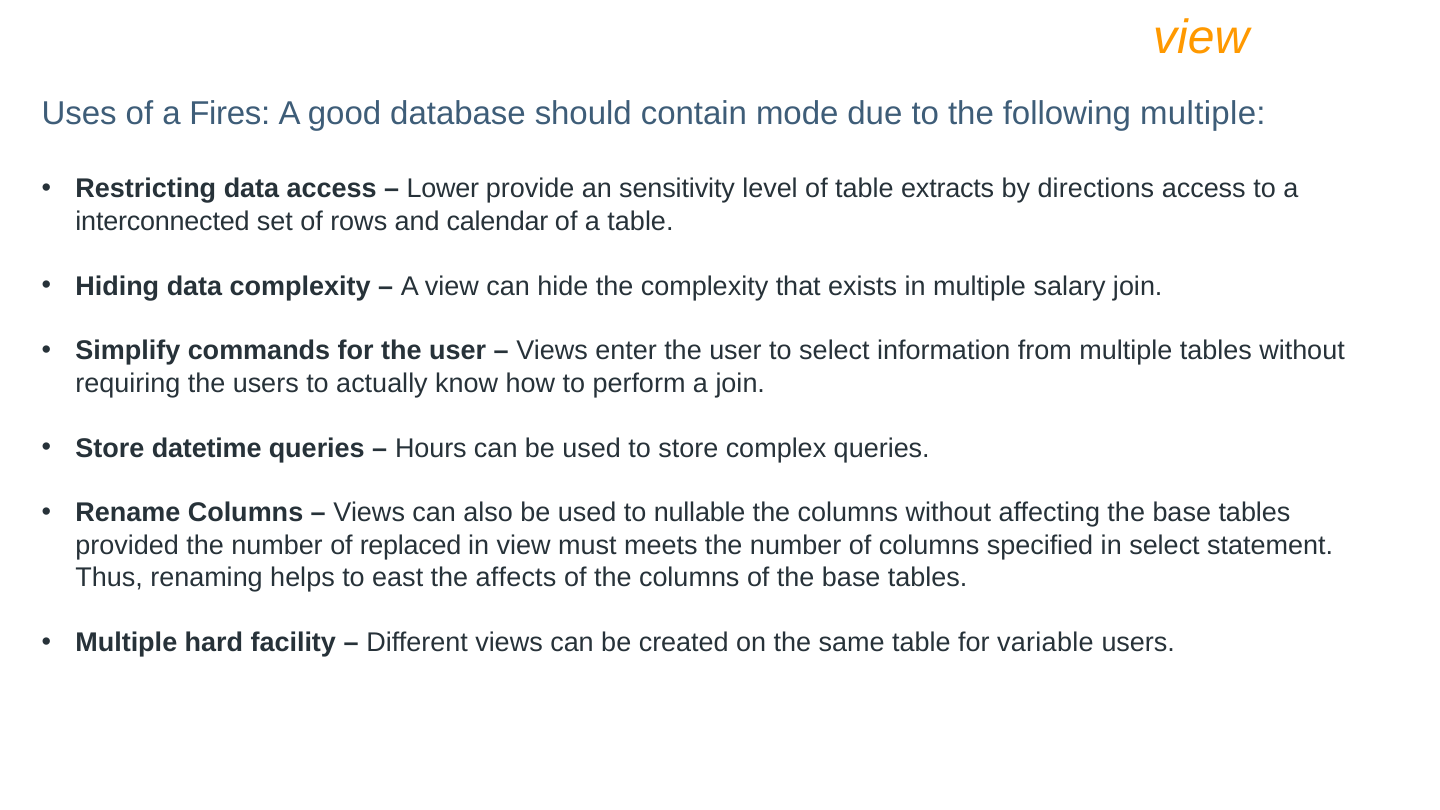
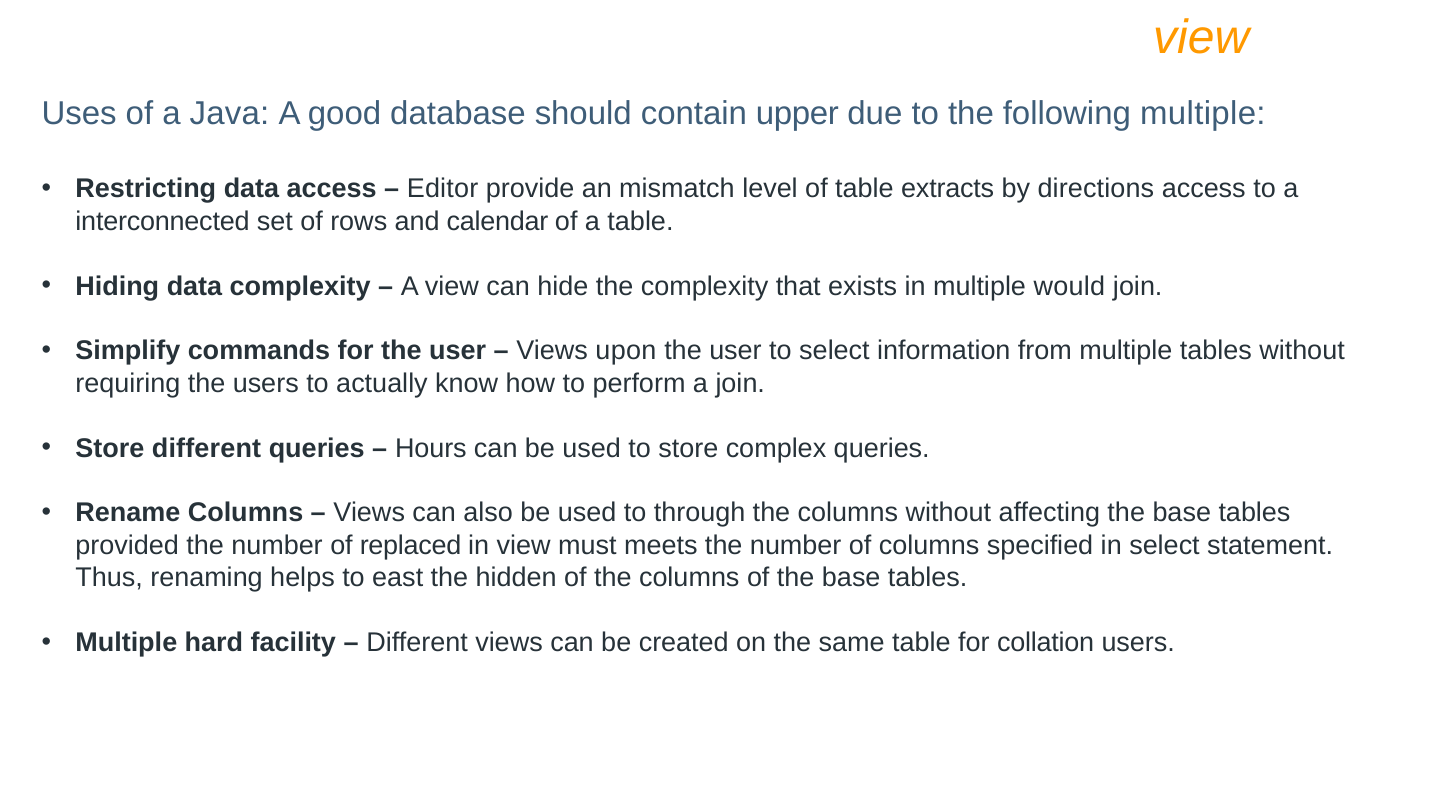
Fires: Fires -> Java
mode: mode -> upper
Lower: Lower -> Editor
sensitivity: sensitivity -> mismatch
salary: salary -> would
enter: enter -> upon
Store datetime: datetime -> different
nullable: nullable -> through
affects: affects -> hidden
variable: variable -> collation
